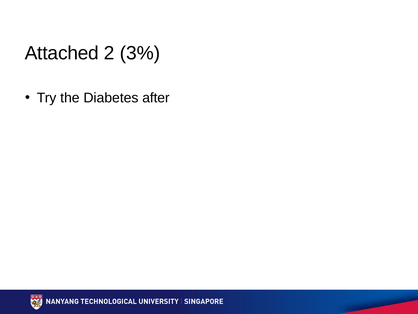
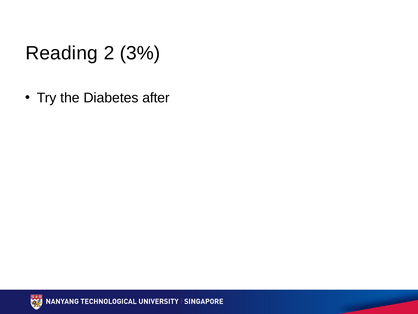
Attached: Attached -> Reading
